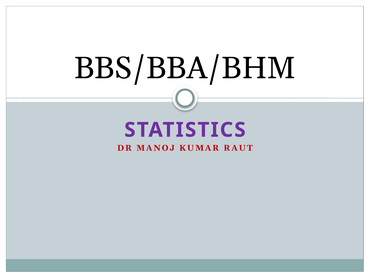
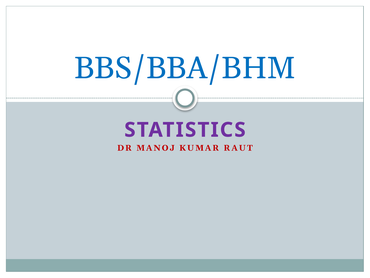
BBS/BBA/BHM colour: black -> blue
